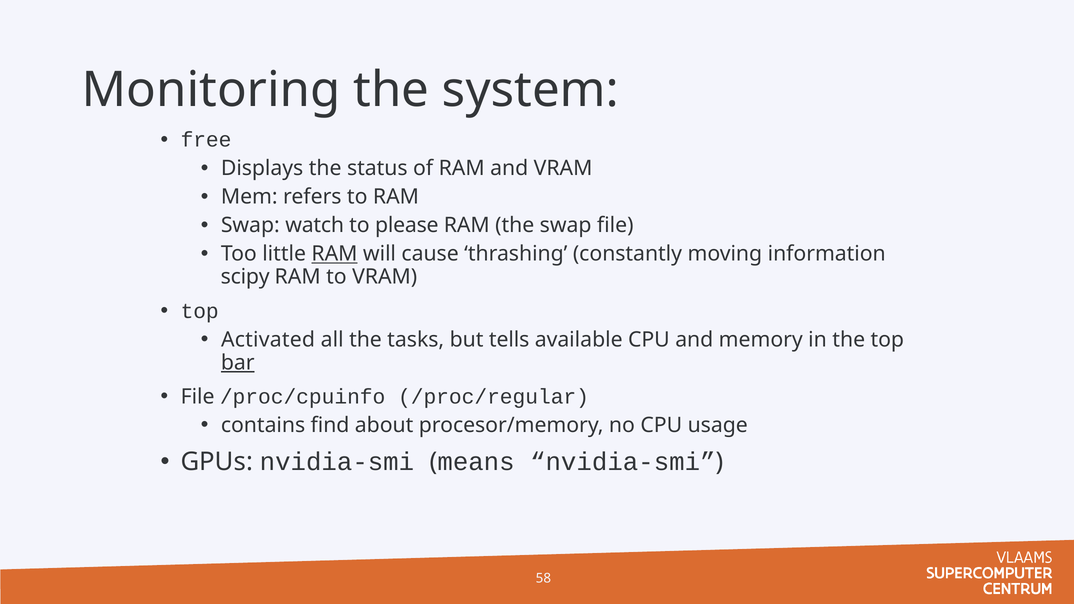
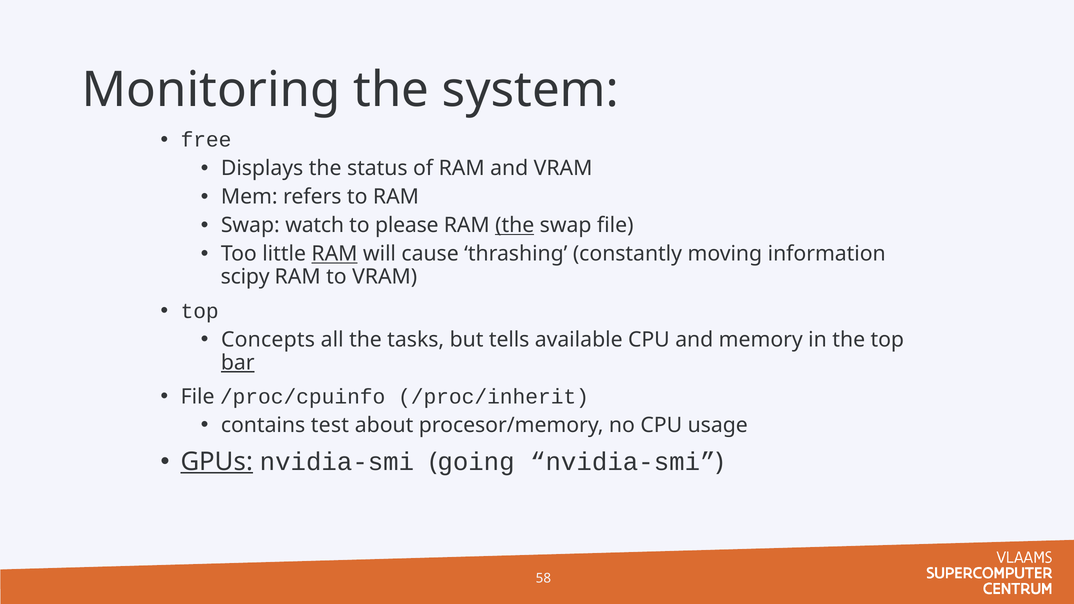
the at (515, 225) underline: none -> present
Activated: Activated -> Concepts
/proc/regular: /proc/regular -> /proc/inherit
find: find -> test
GPUs underline: none -> present
means: means -> going
